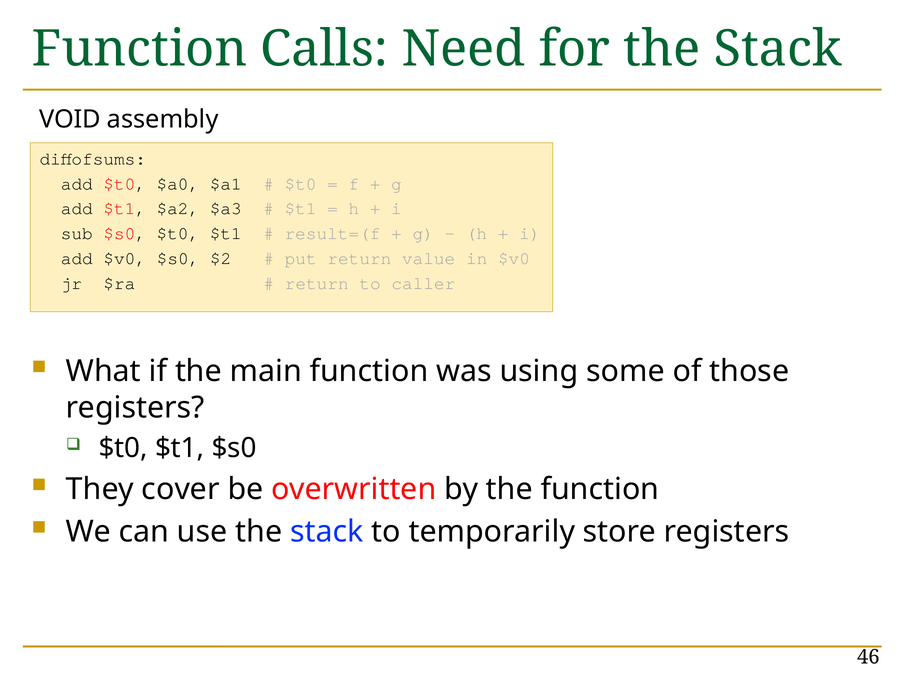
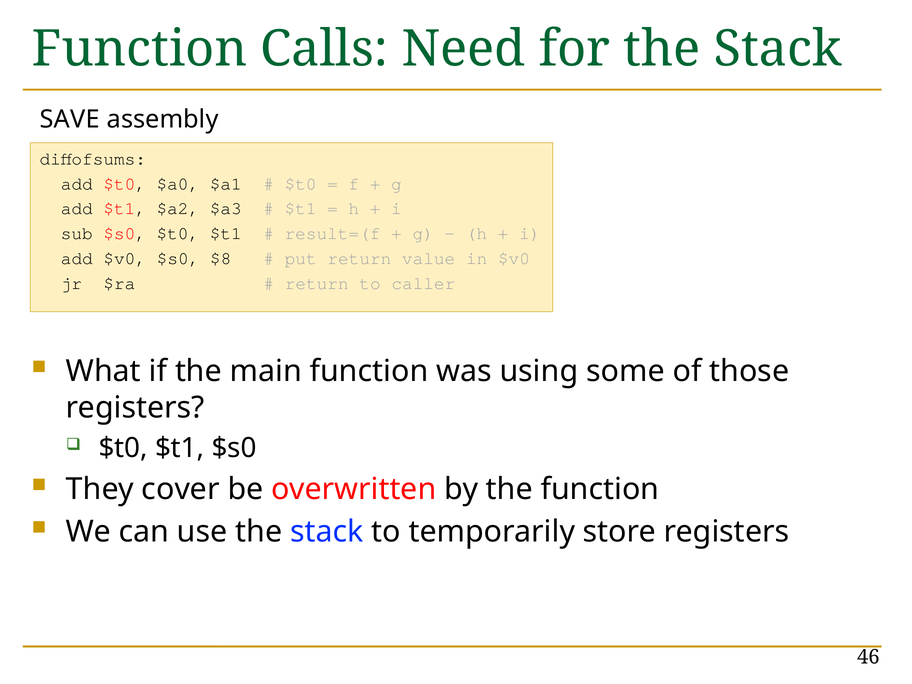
VOID: VOID -> SAVE
$2: $2 -> $8
